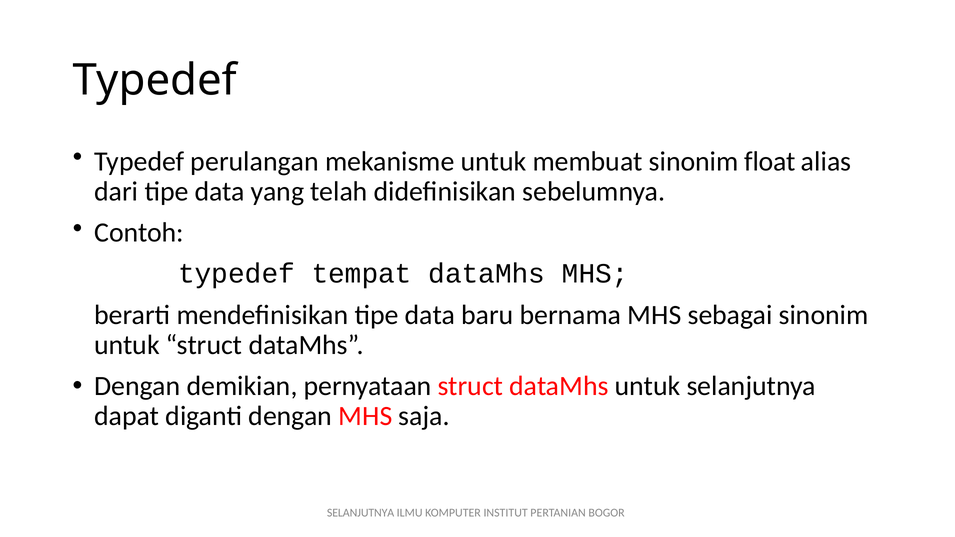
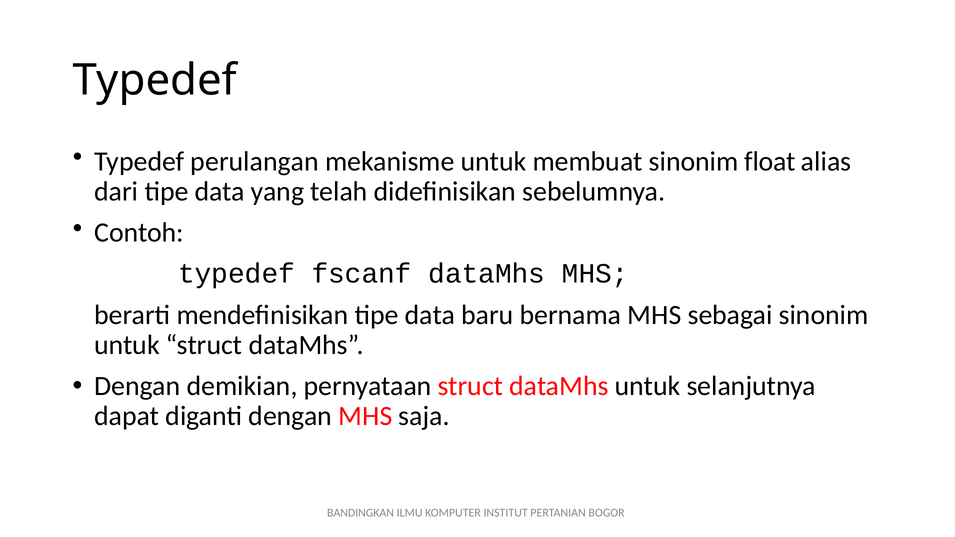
tempat: tempat -> fscanf
SELANJUTNYA at (361, 513): SELANJUTNYA -> BANDINGKAN
